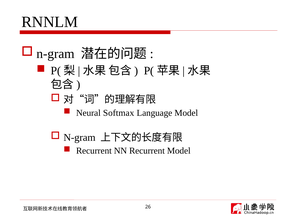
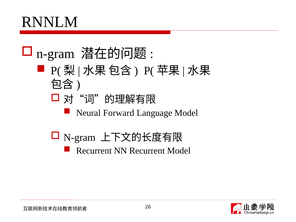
Softmax: Softmax -> Forward
